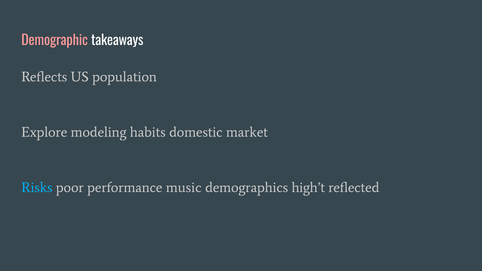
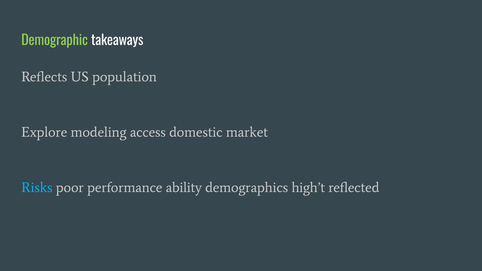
Demographic colour: pink -> light green
habits: habits -> access
music: music -> ability
